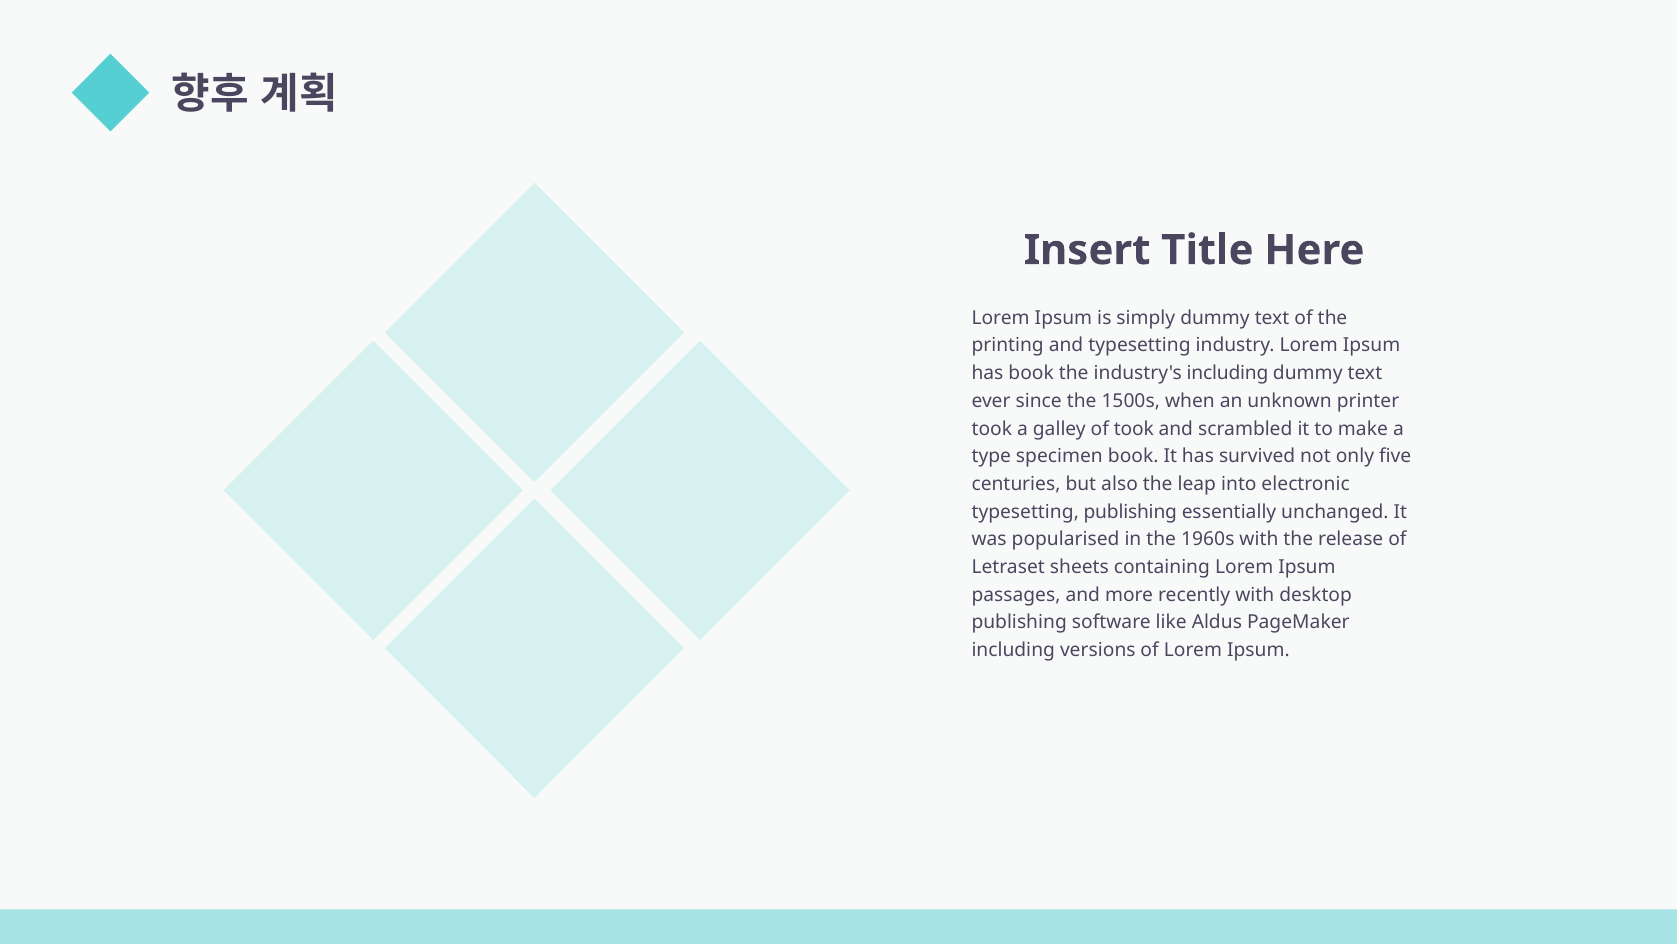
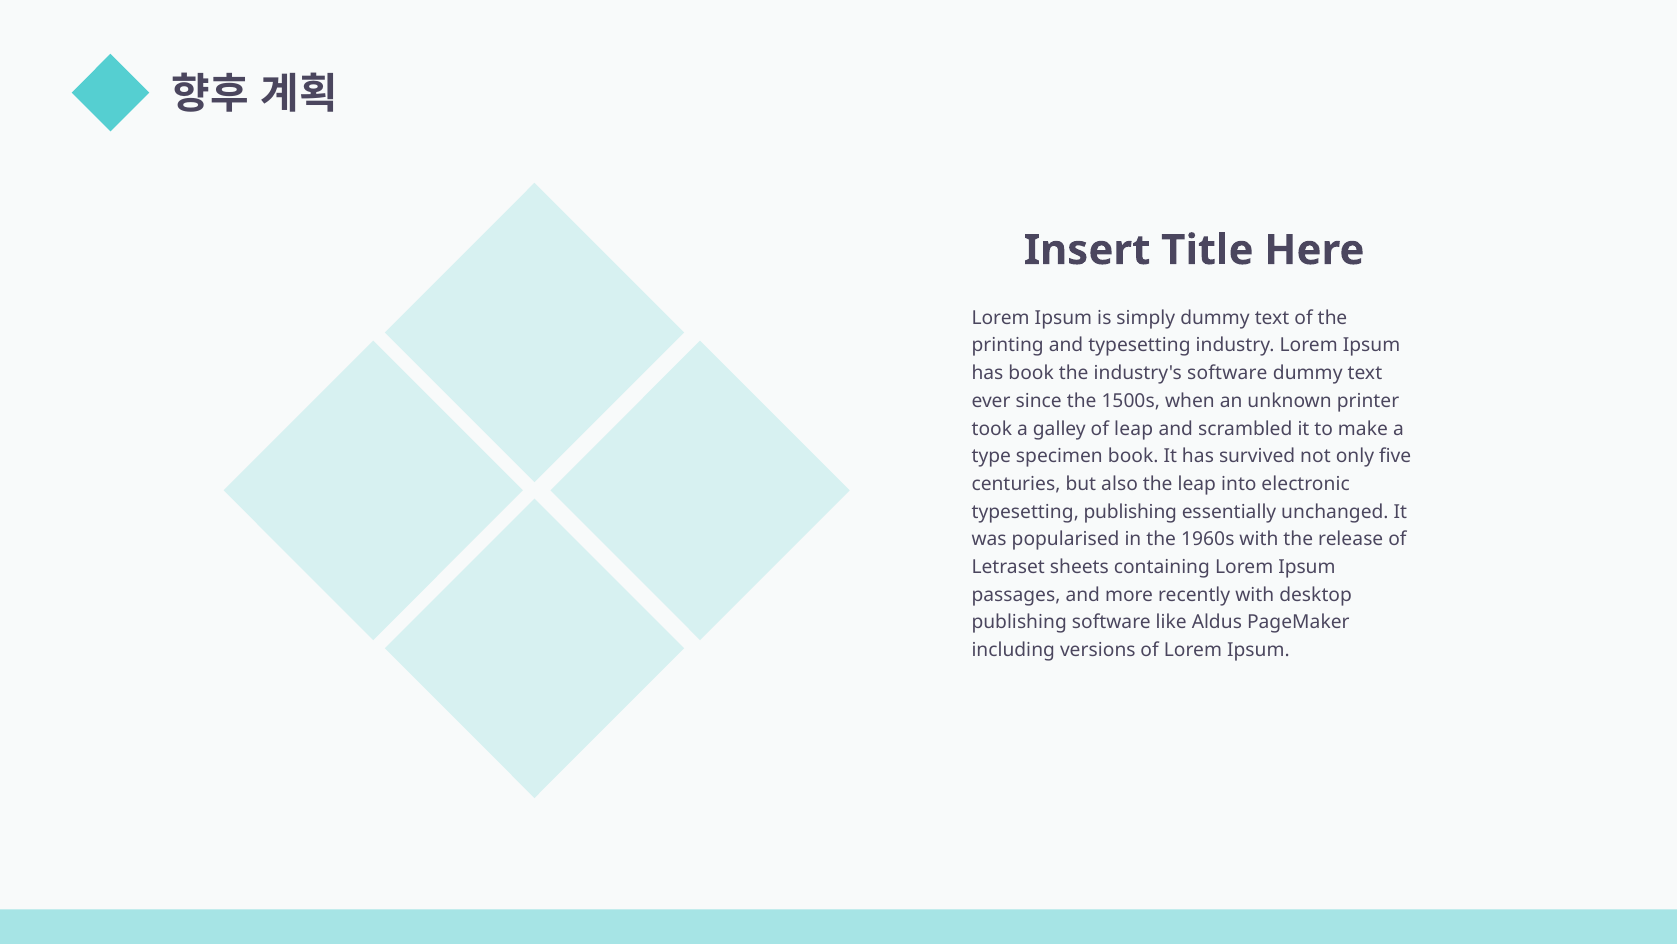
industry's including: including -> software
of took: took -> leap
